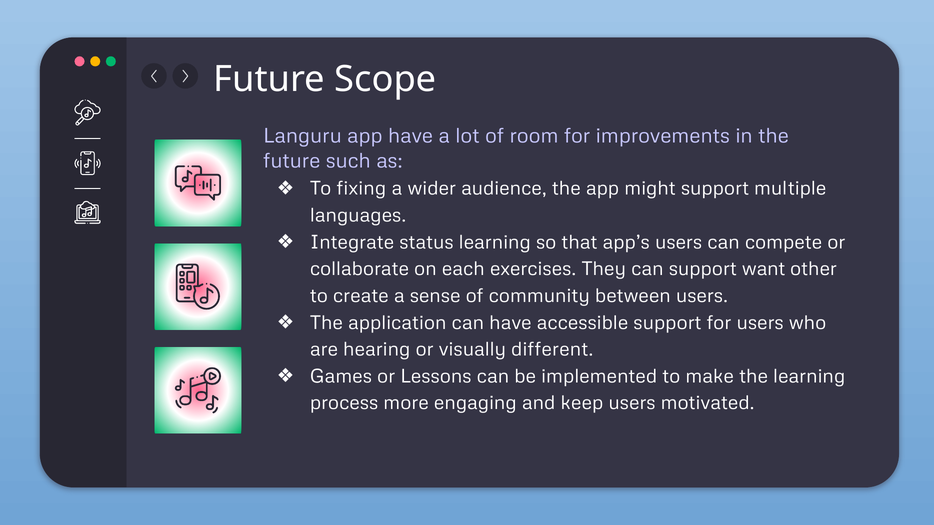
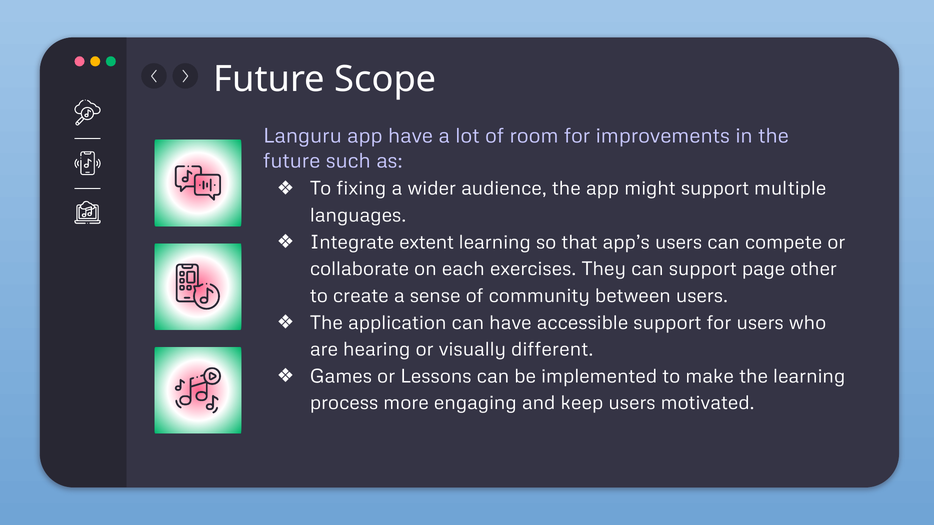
status: status -> extent
want: want -> page
